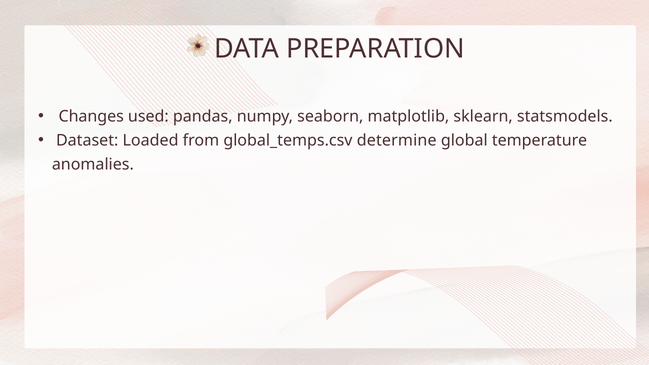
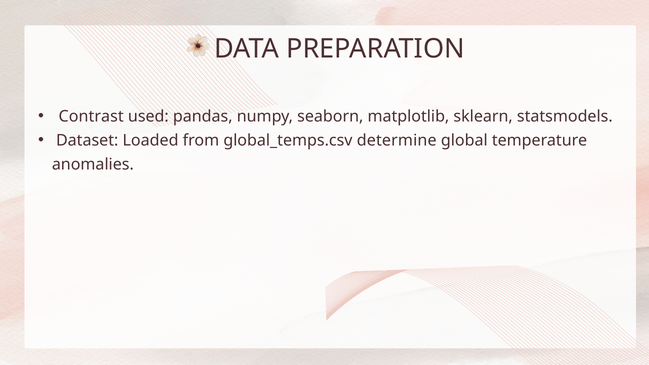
Changes: Changes -> Contrast
